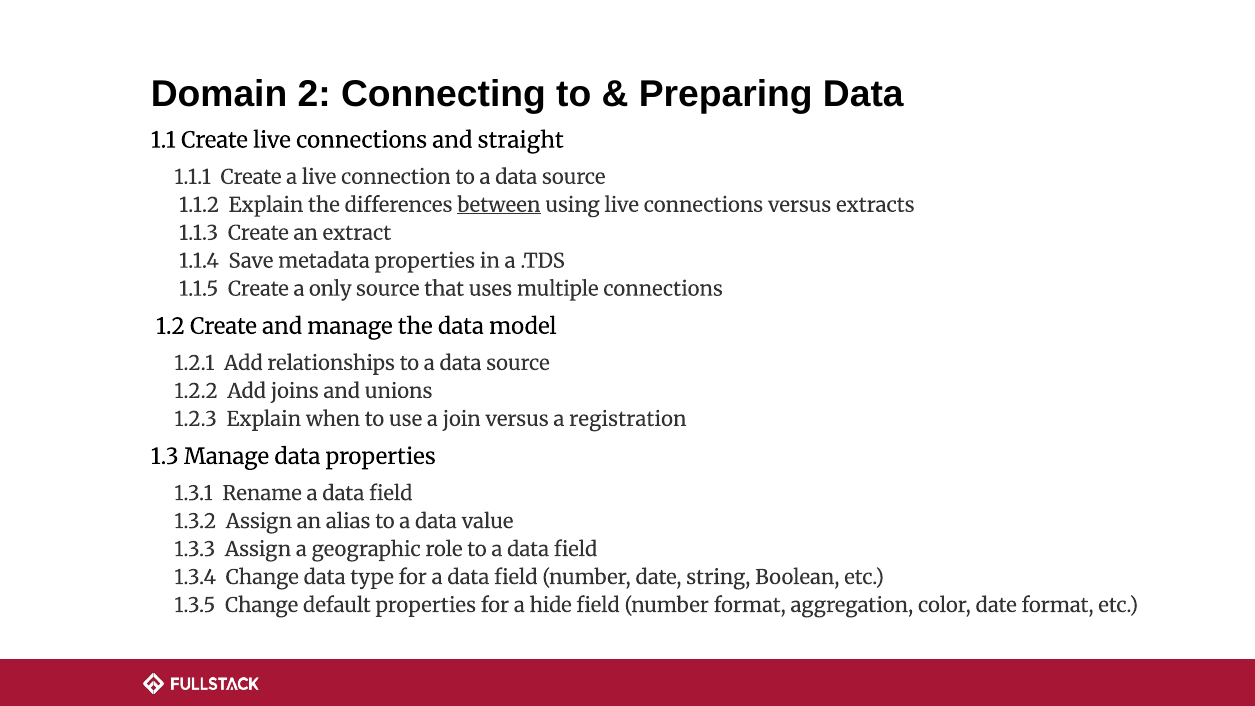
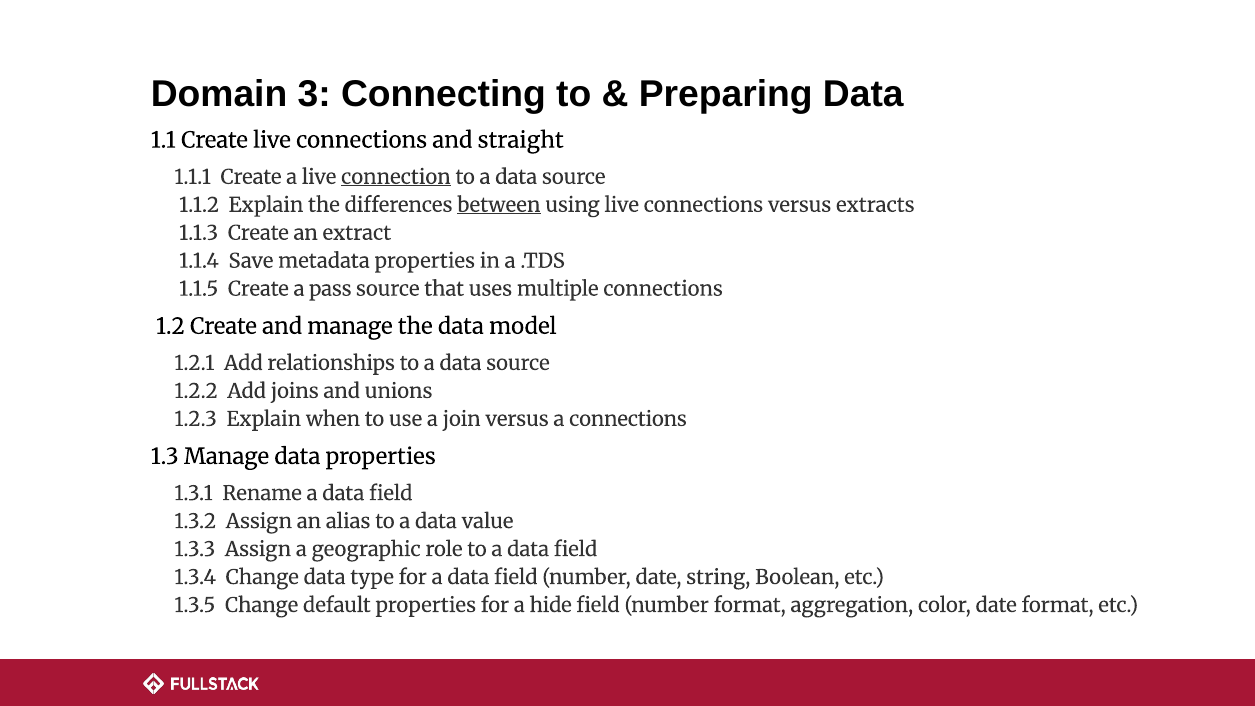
2: 2 -> 3
connection underline: none -> present
only: only -> pass
a registration: registration -> connections
